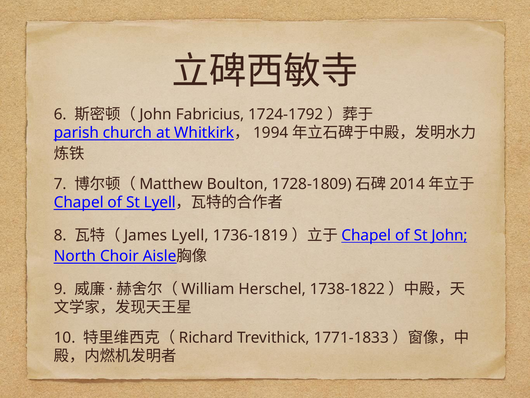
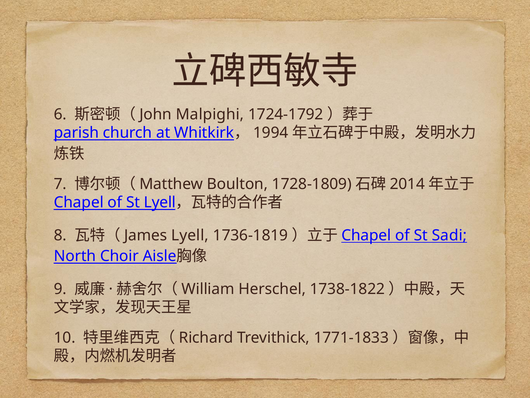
Fabricius: Fabricius -> Malpighi
St John: John -> Sadi
